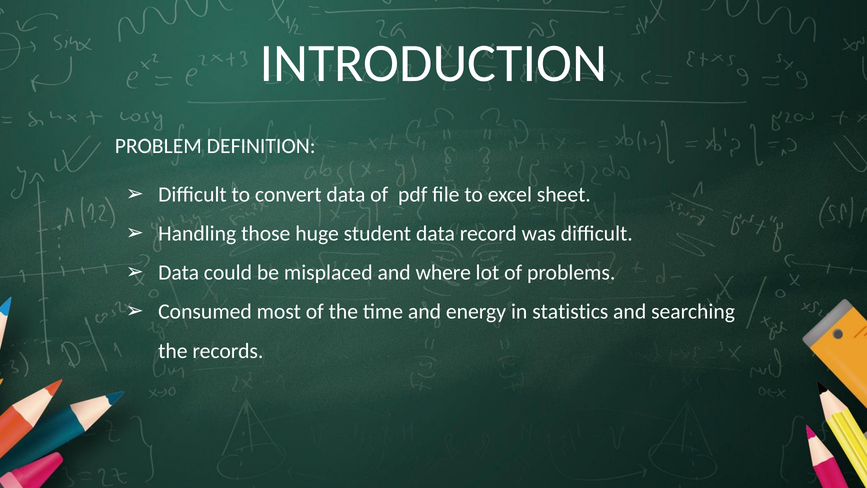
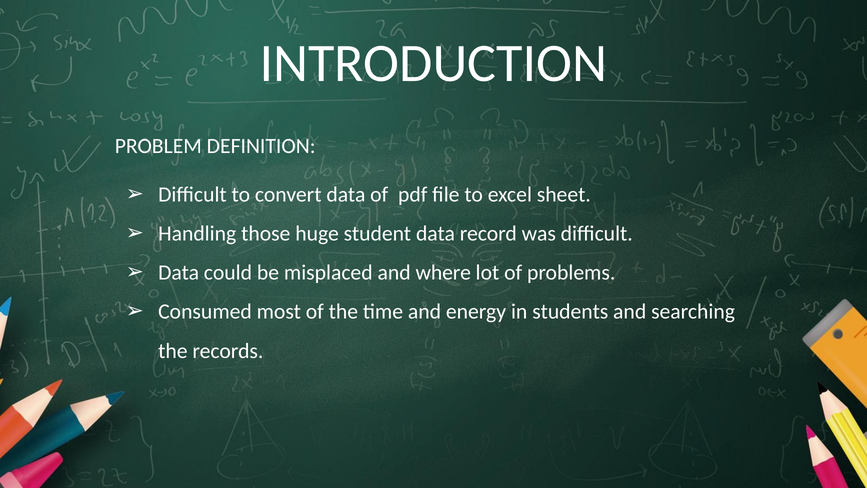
statistics: statistics -> students
